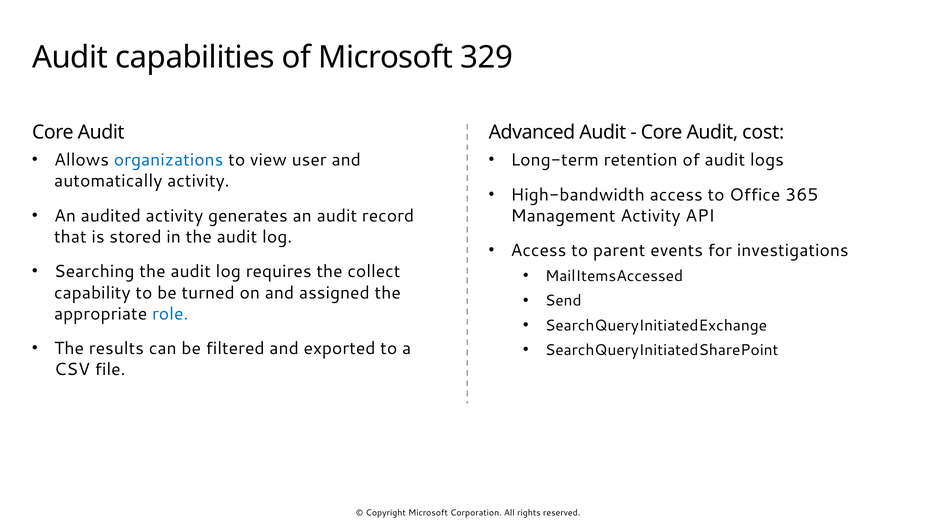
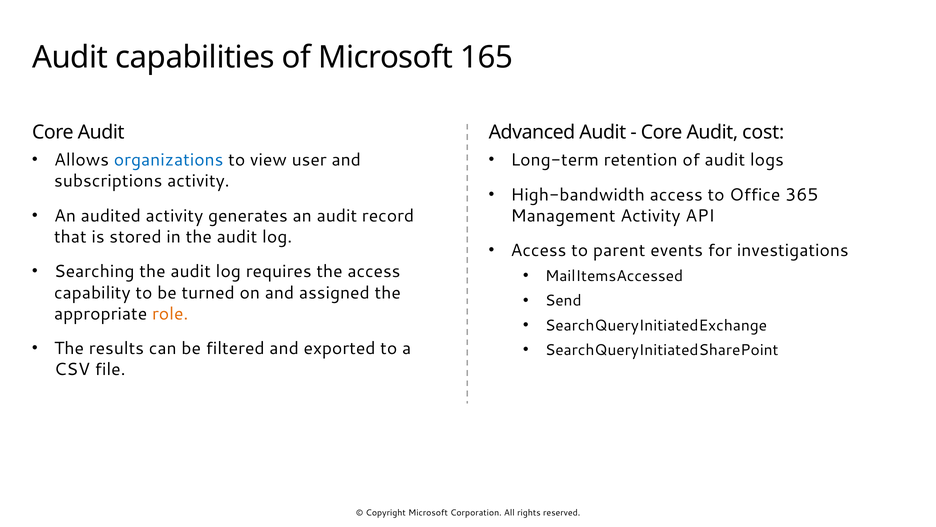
329: 329 -> 165
automatically: automatically -> subscriptions
the collect: collect -> access
role colour: blue -> orange
